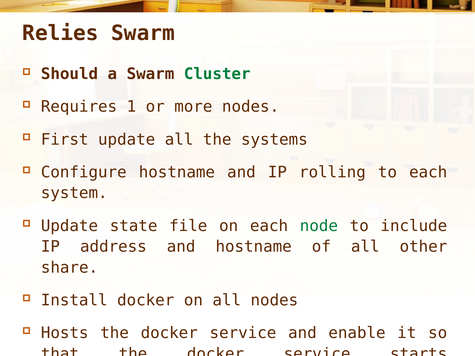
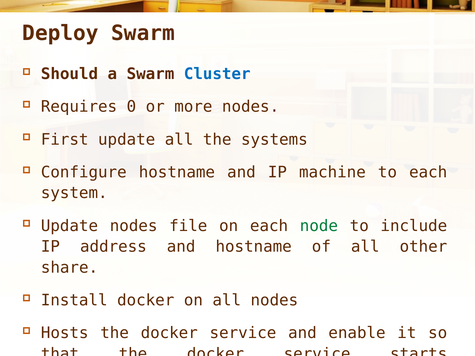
Relies: Relies -> Deploy
Cluster colour: green -> blue
1: 1 -> 0
rolling: rolling -> machine
Update state: state -> nodes
